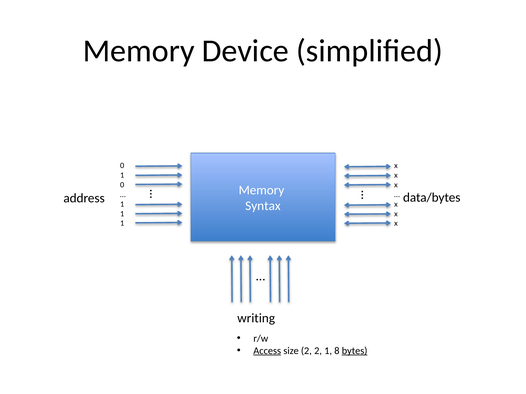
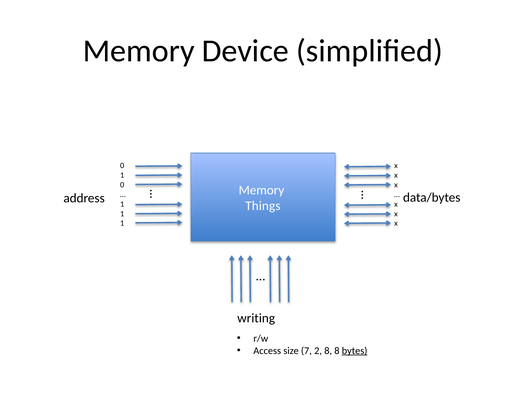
Syntax: Syntax -> Things
Access underline: present -> none
size 2: 2 -> 7
2 1: 1 -> 8
